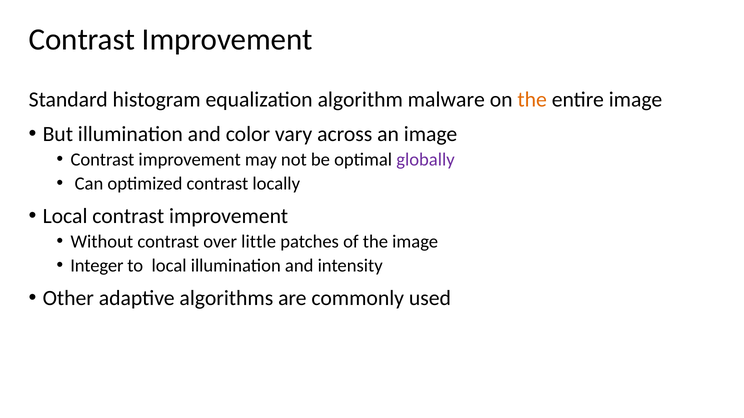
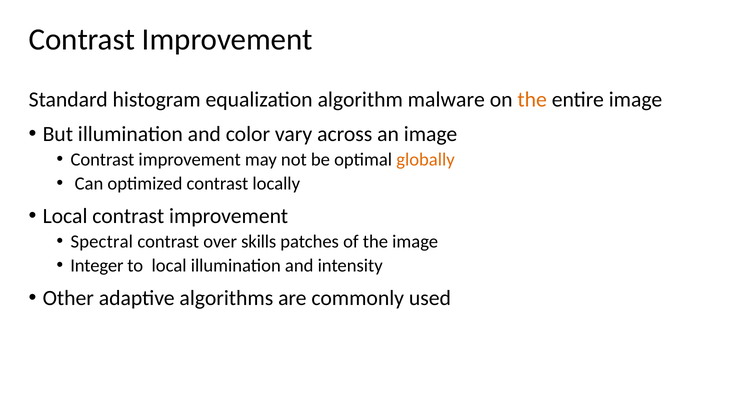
globally colour: purple -> orange
Without: Without -> Spectral
little: little -> skills
